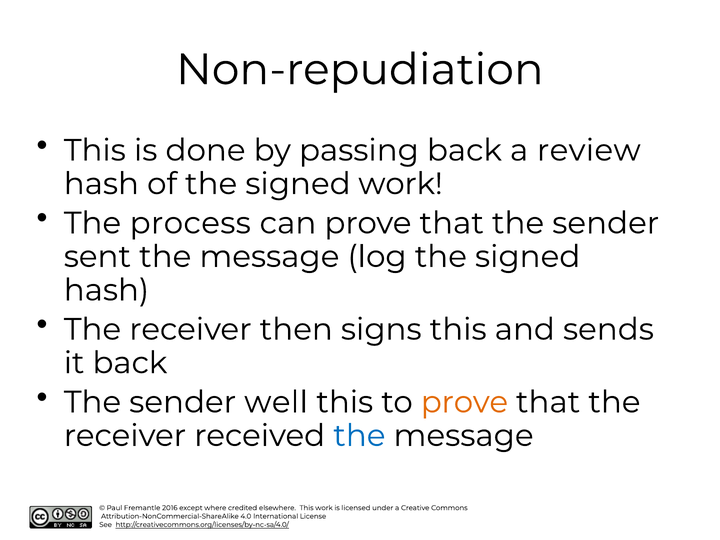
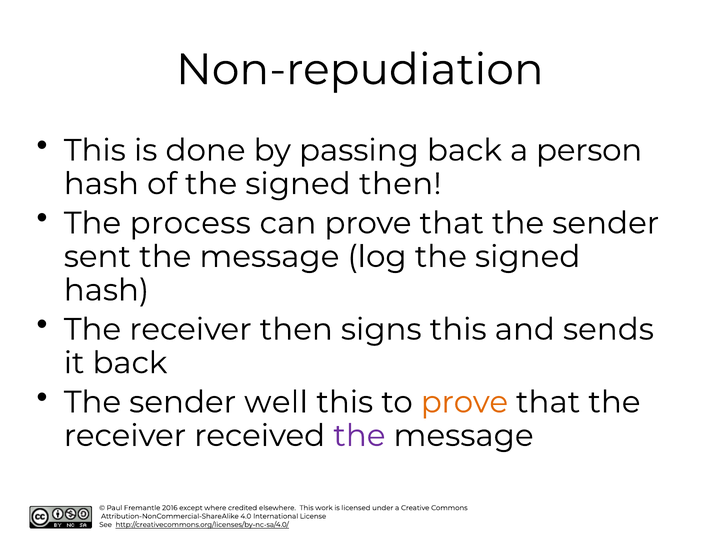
review: review -> person
signed work: work -> then
the at (359, 436) colour: blue -> purple
